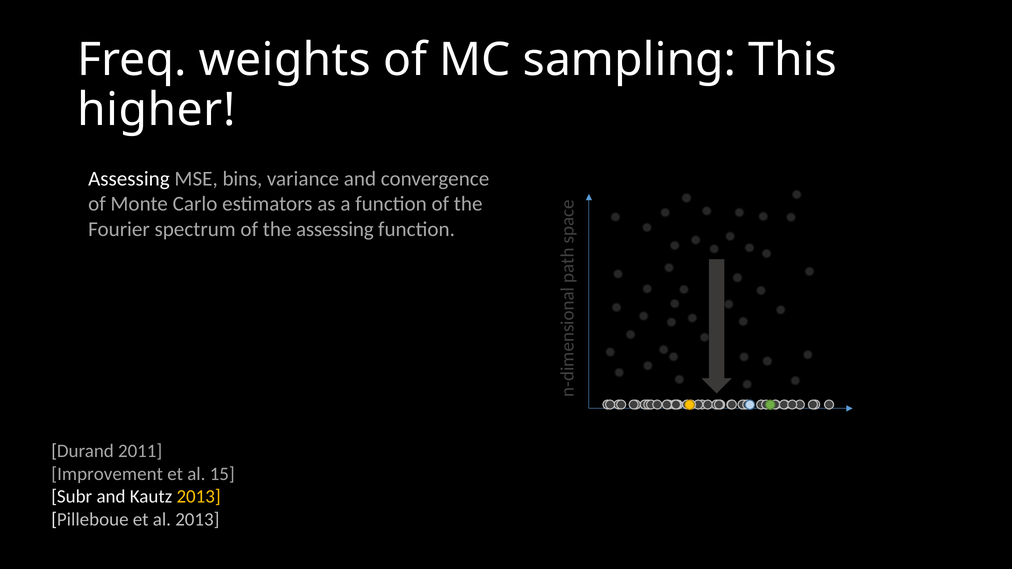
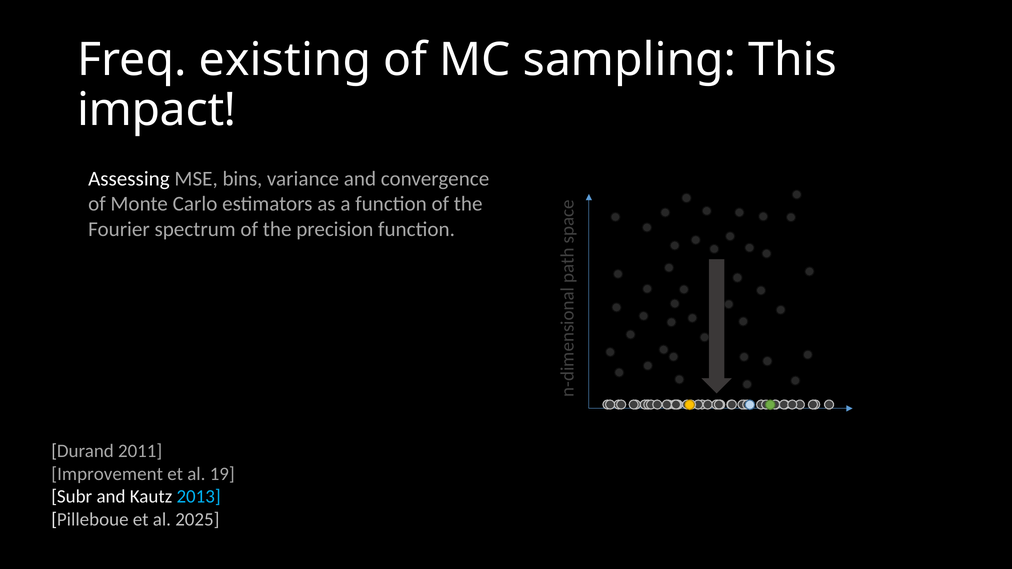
weights: weights -> existing
higher: higher -> impact
the assessing: assessing -> precision
15: 15 -> 19
2013 at (199, 497) colour: yellow -> light blue
al 2013: 2013 -> 2025
